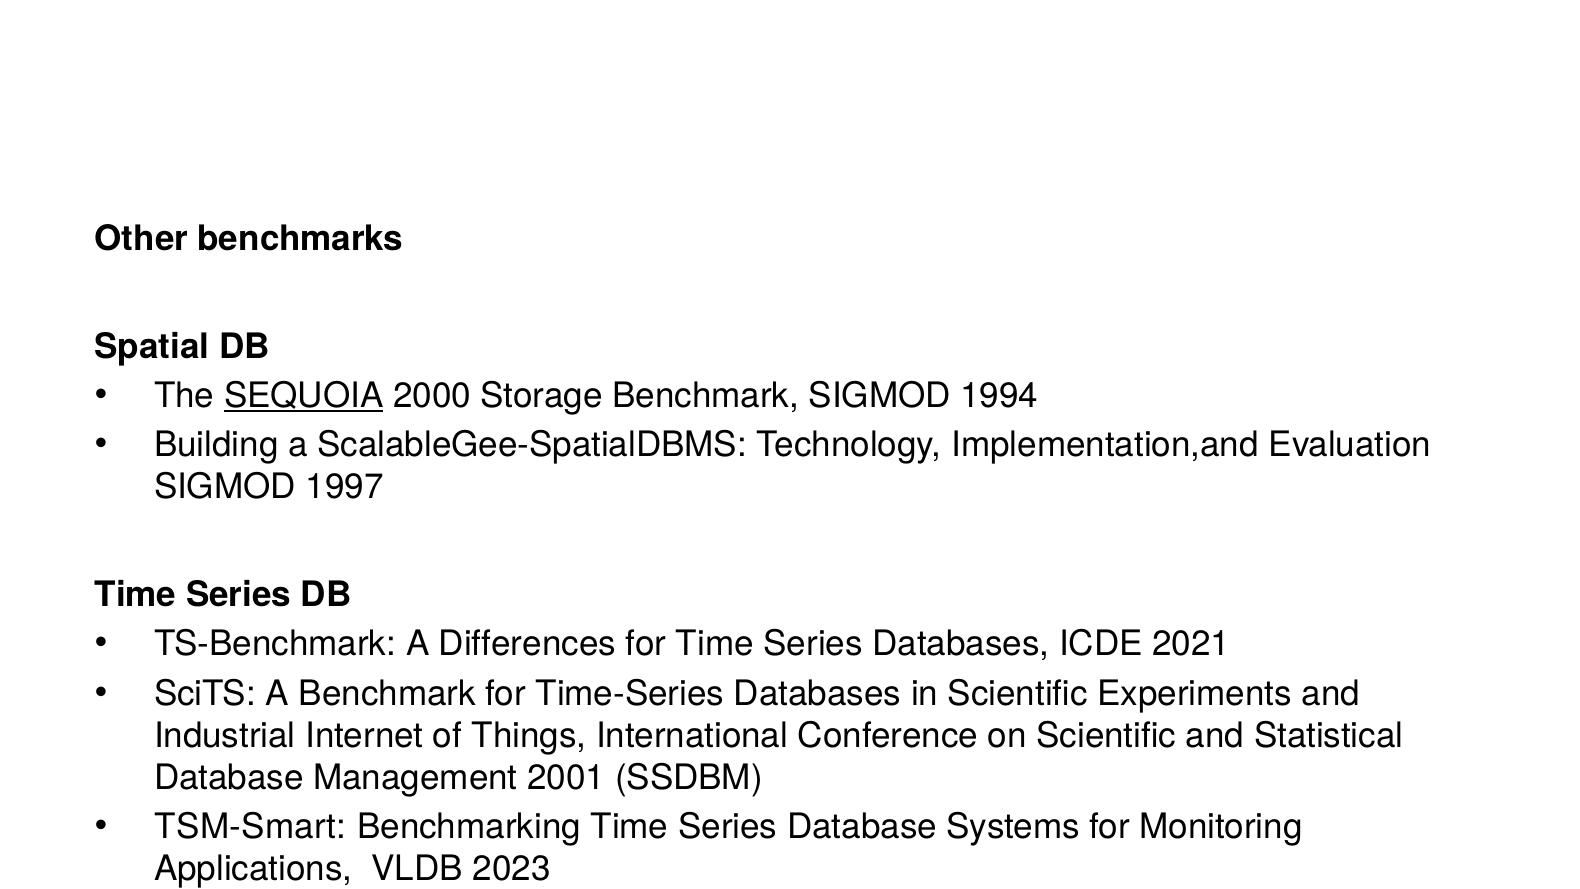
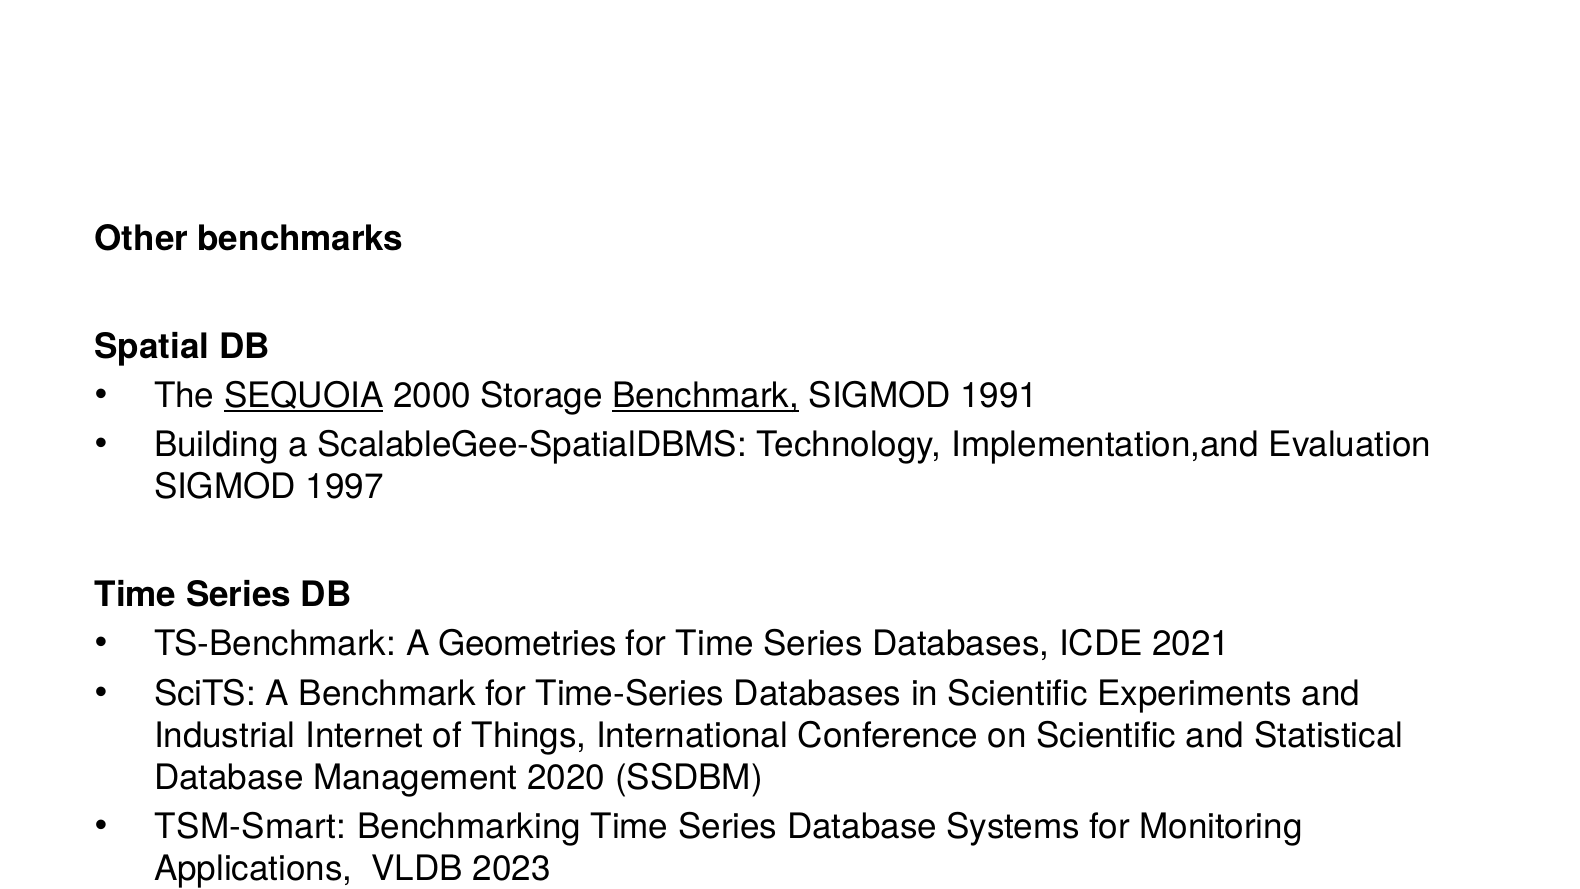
Benchmark at (706, 396) underline: none -> present
1994: 1994 -> 1991
Differences: Differences -> Geometries
2001: 2001 -> 2020
